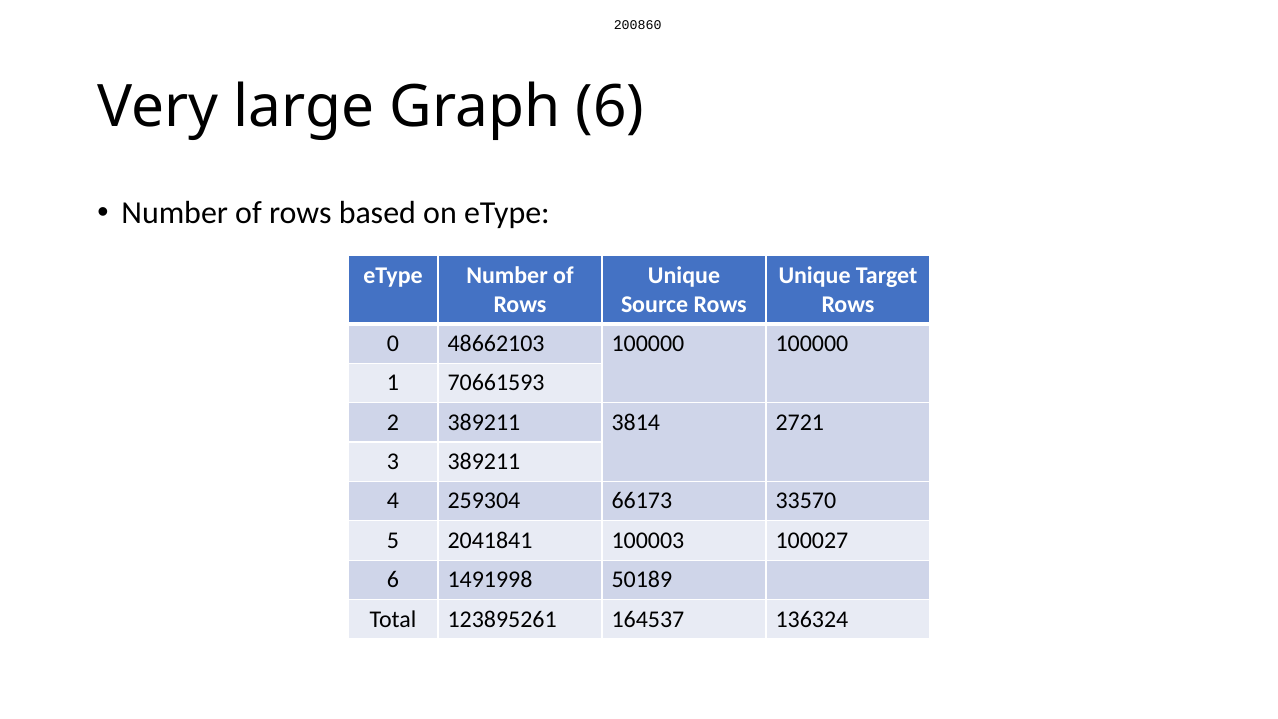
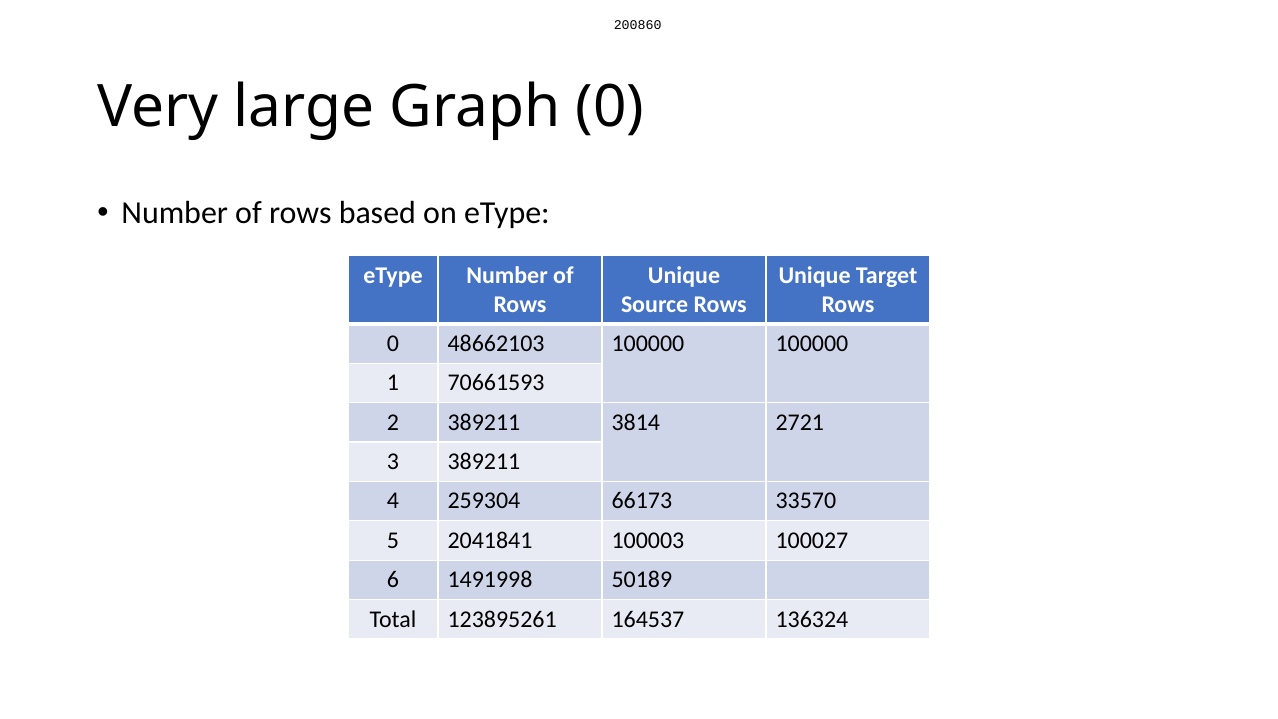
Graph 6: 6 -> 0
